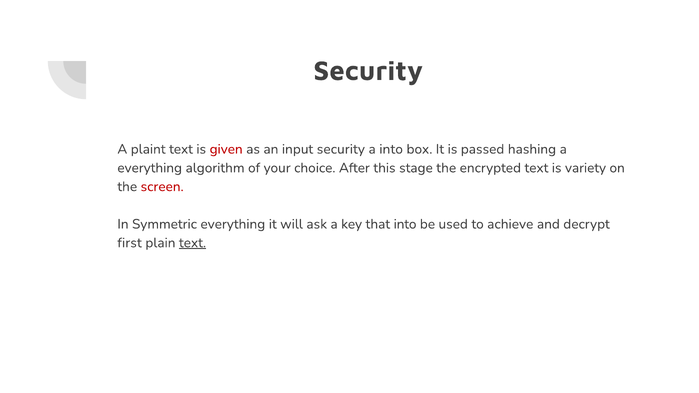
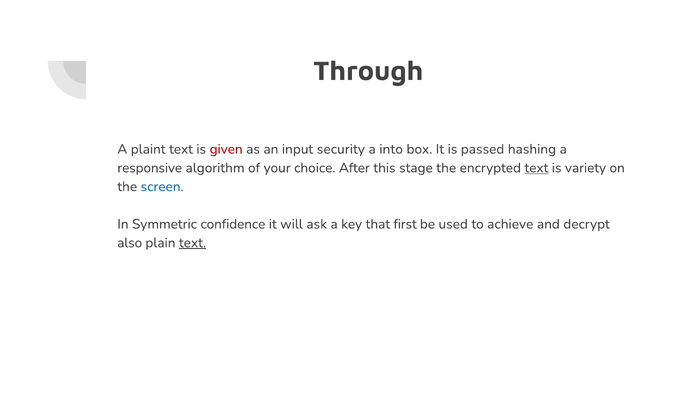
Security at (368, 71): Security -> Through
everything at (150, 168): everything -> responsive
text at (536, 168) underline: none -> present
screen colour: red -> blue
Symmetric everything: everything -> confidence
that into: into -> first
first: first -> also
